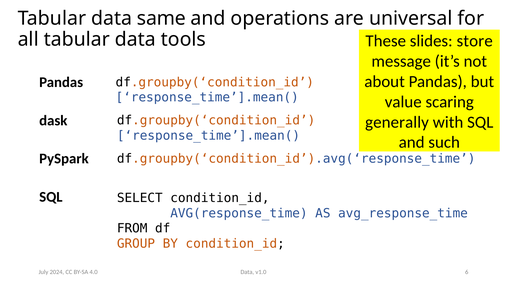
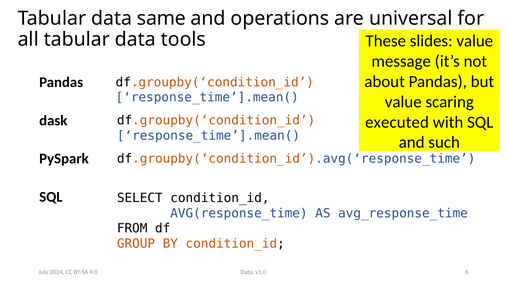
slides store: store -> value
generally: generally -> executed
